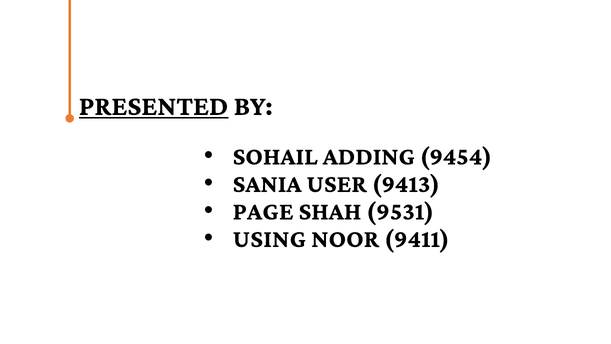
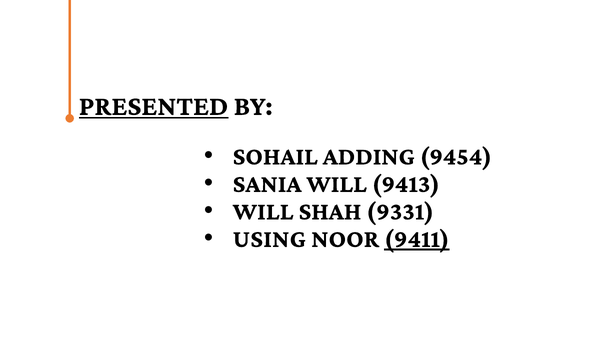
SANIA USER: USER -> WILL
PAGE at (263, 211): PAGE -> WILL
9531: 9531 -> 9331
9411 underline: none -> present
